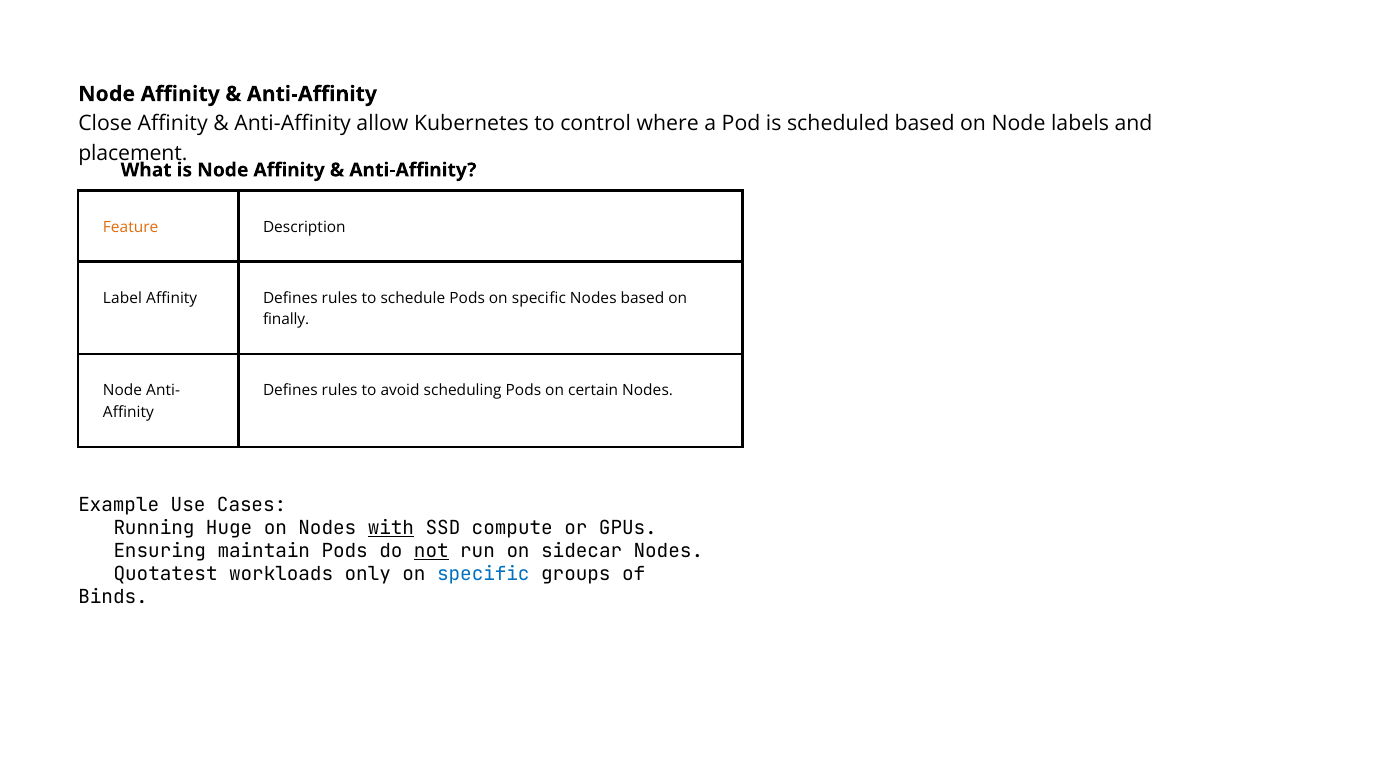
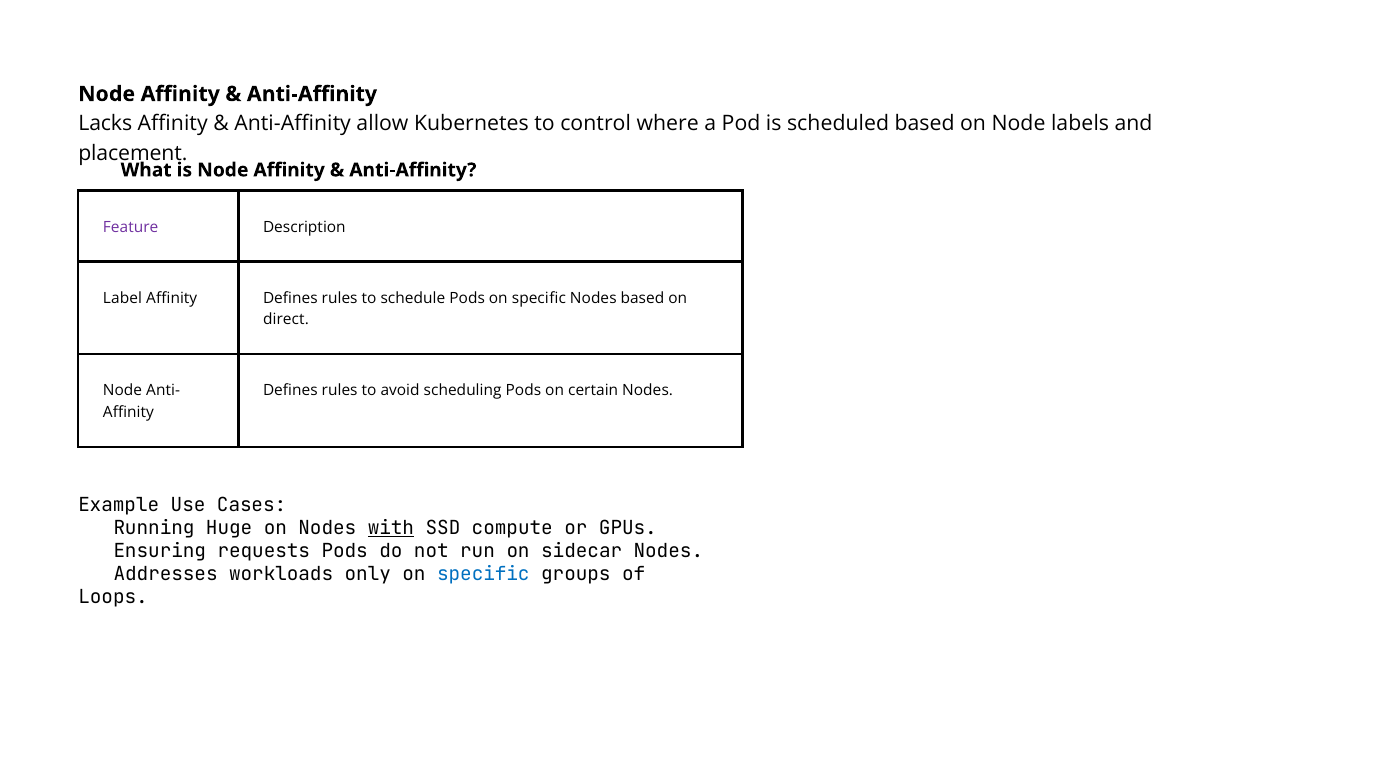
Close: Close -> Lacks
Feature colour: orange -> purple
finally: finally -> direct
maintain: maintain -> requests
not underline: present -> none
Quotatest: Quotatest -> Addresses
Binds: Binds -> Loops
